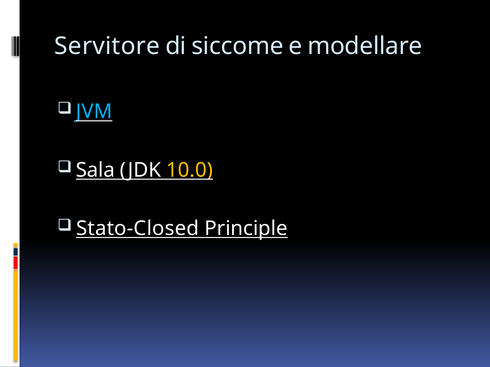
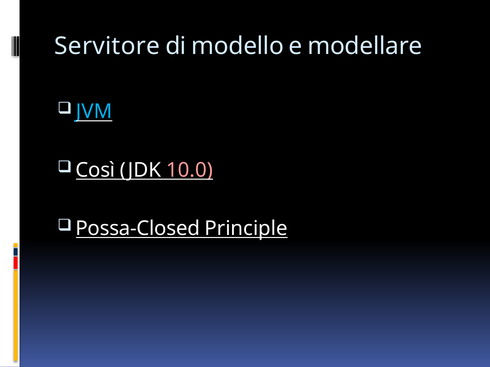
siccome: siccome -> modello
Sala: Sala -> Così
10.0 colour: yellow -> pink
Stato-Closed: Stato-Closed -> Possa-Closed
